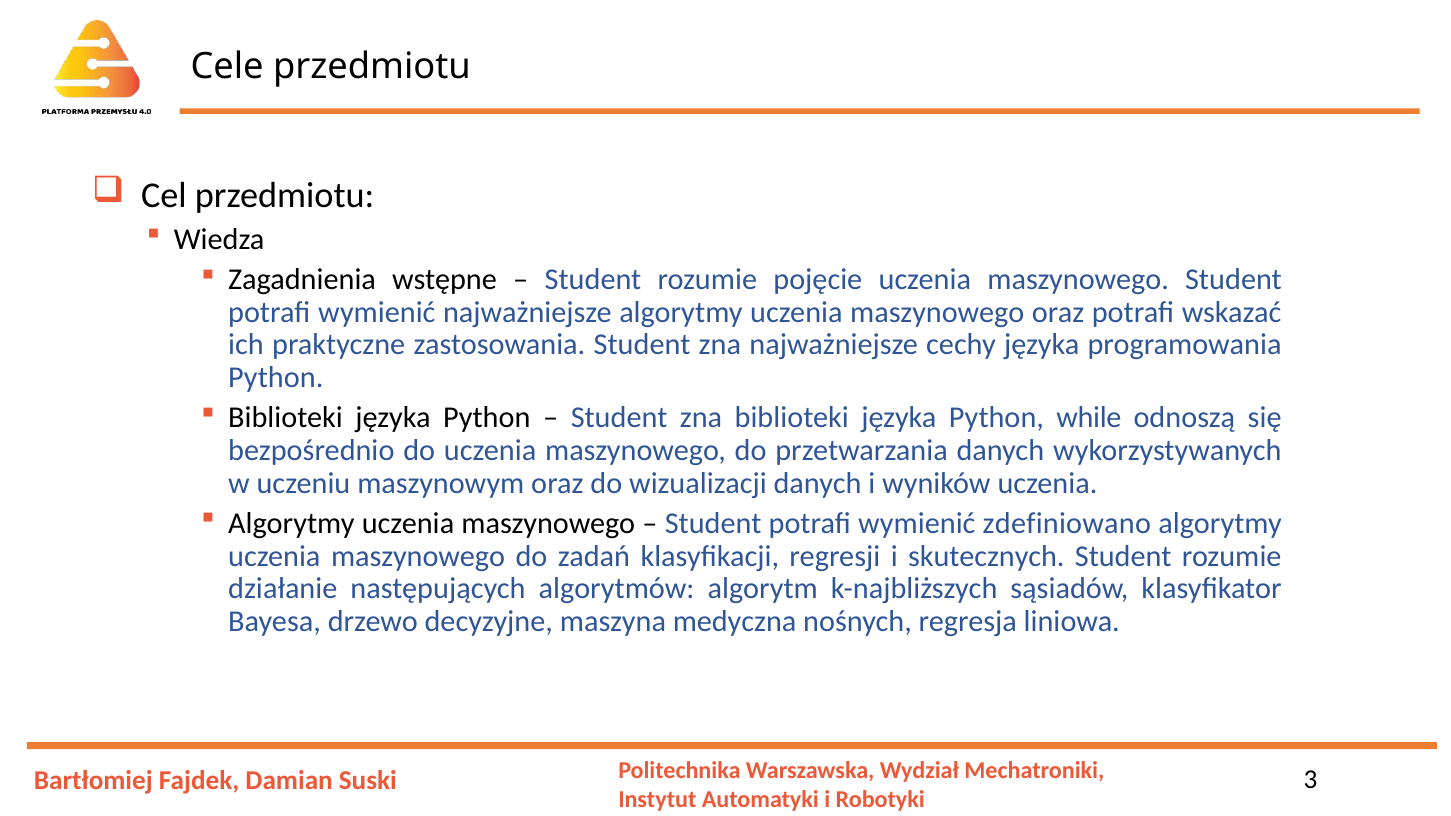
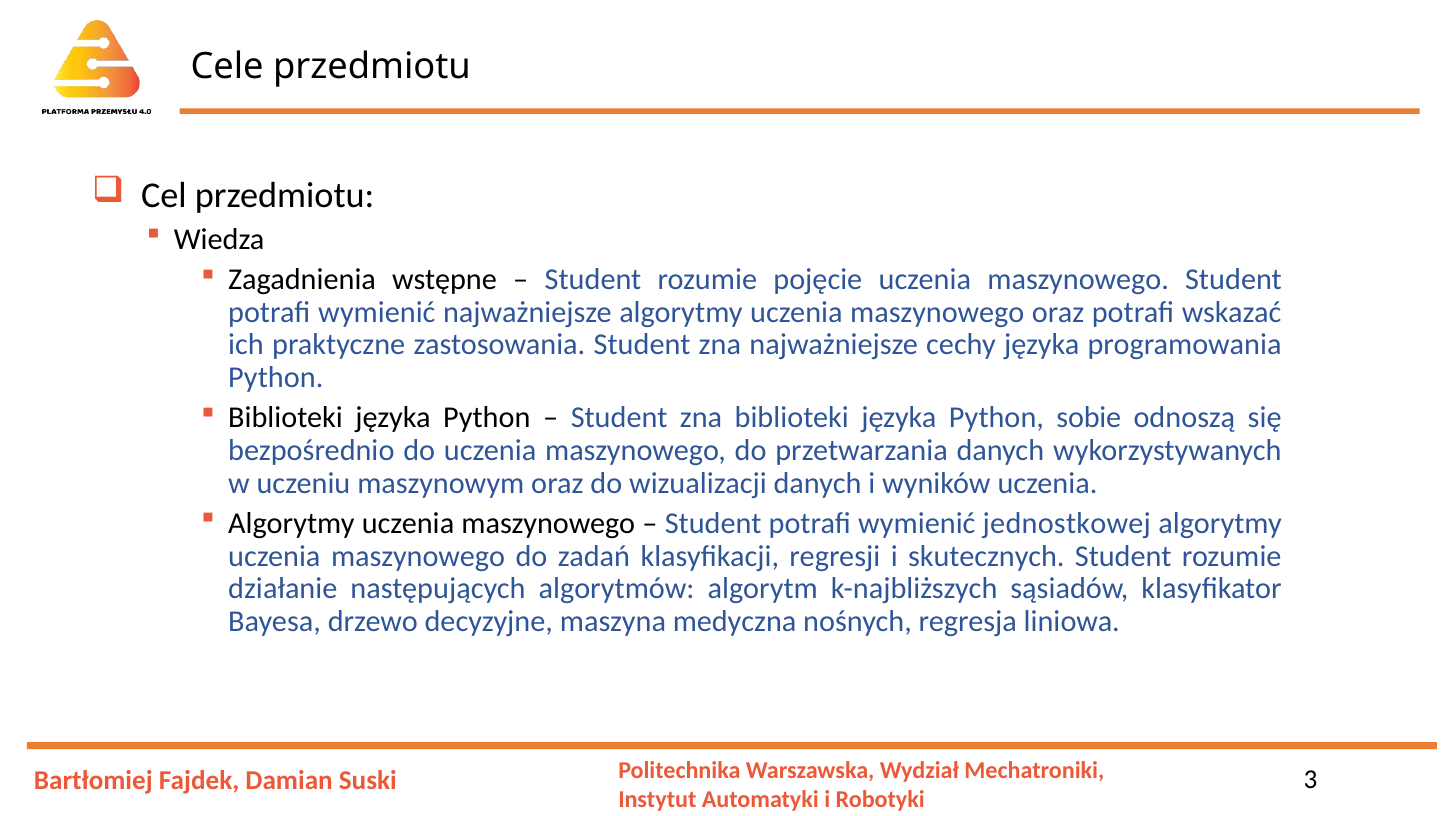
while: while -> sobie
zdefiniowano: zdefiniowano -> jednostkowej
